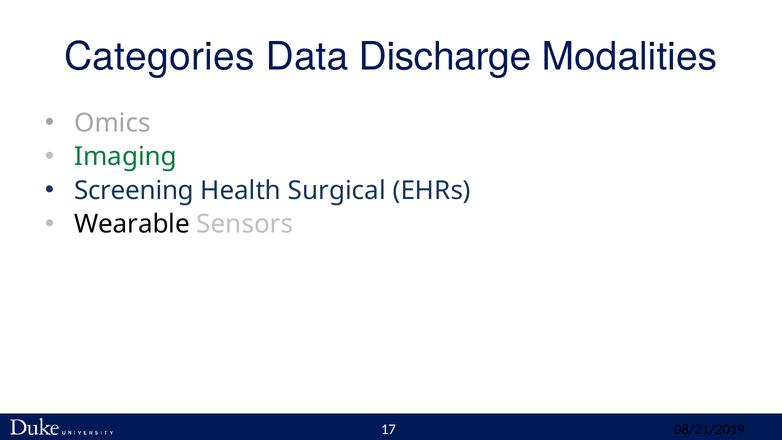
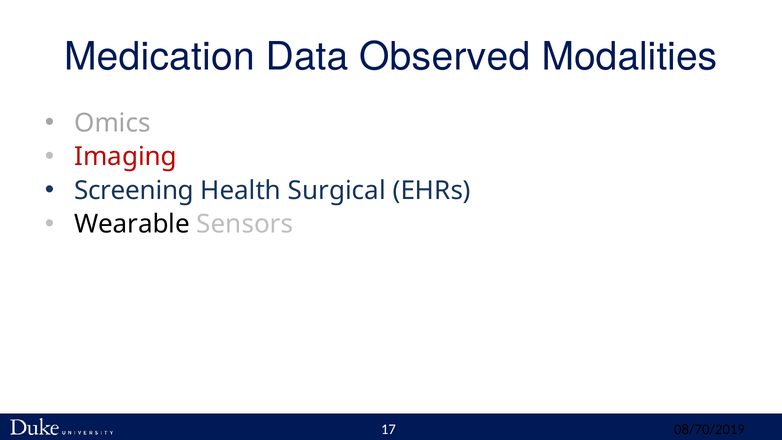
Categories: Categories -> Medication
Discharge: Discharge -> Observed
Imaging colour: green -> red
08/21/2019: 08/21/2019 -> 08/70/2019
